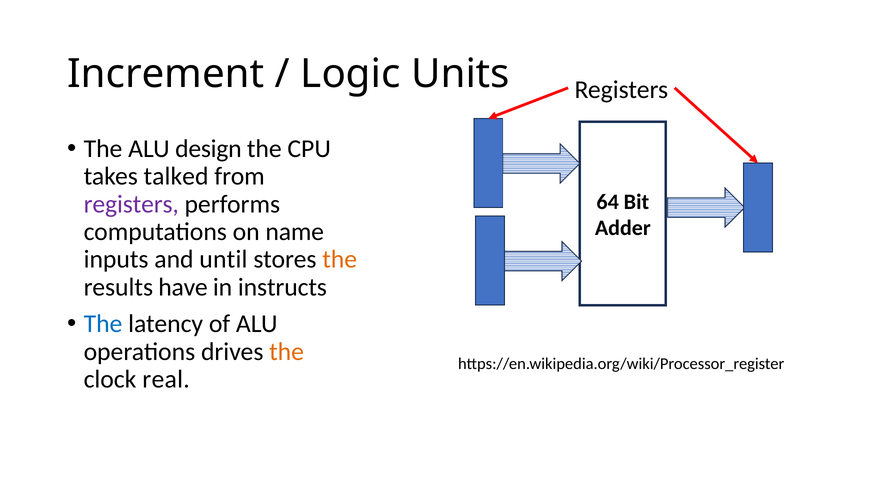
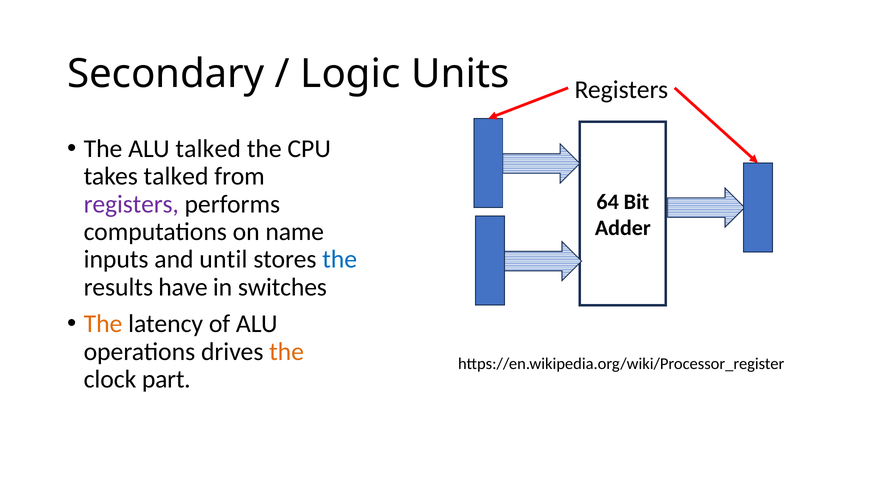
Increment: Increment -> Secondary
ALU design: design -> talked
the at (340, 260) colour: orange -> blue
instructs: instructs -> switches
The at (103, 324) colour: blue -> orange
real: real -> part
